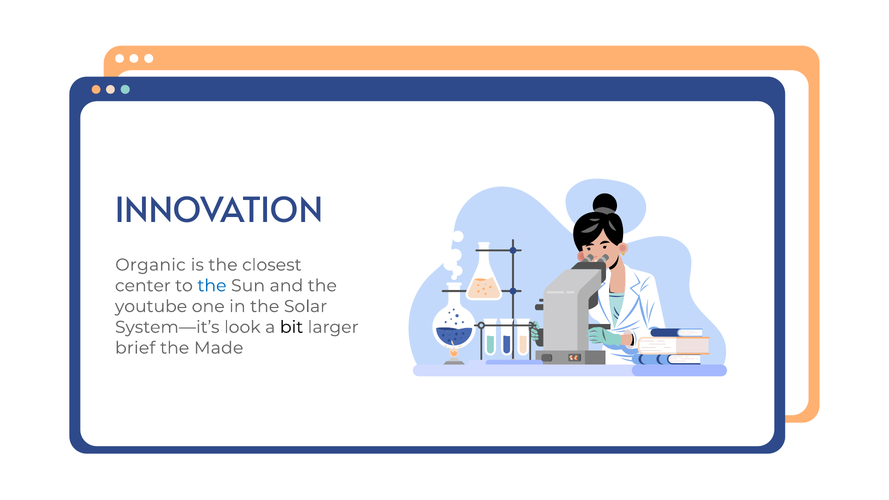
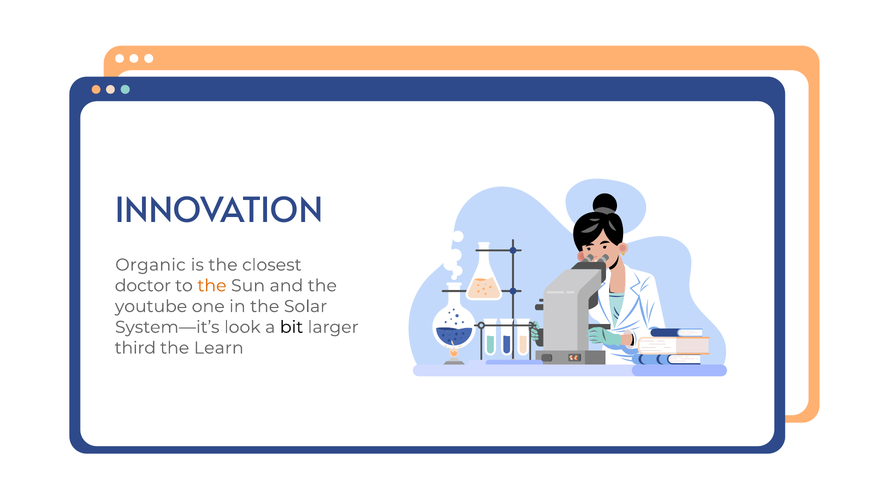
center: center -> doctor
the at (212, 286) colour: blue -> orange
brief: brief -> third
Made: Made -> Learn
